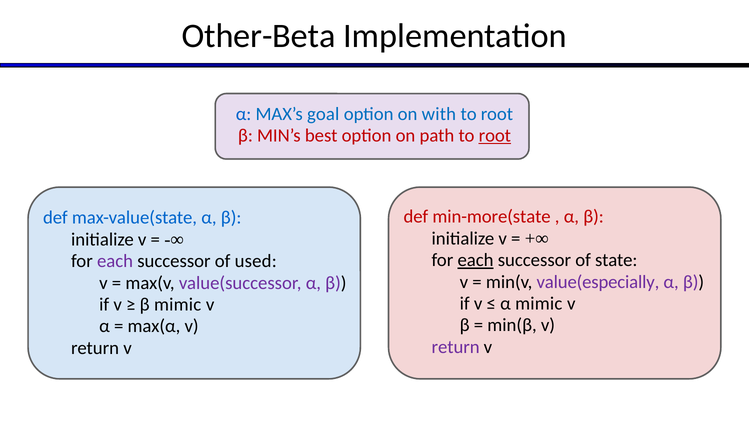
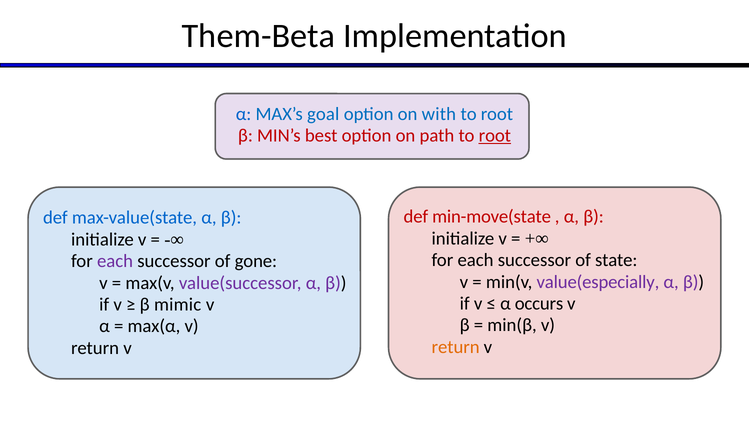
Other-Beta: Other-Beta -> Them-Beta
min-more(state: min-more(state -> min-move(state
each at (476, 260) underline: present -> none
used: used -> gone
α mimic: mimic -> occurs
return at (456, 347) colour: purple -> orange
